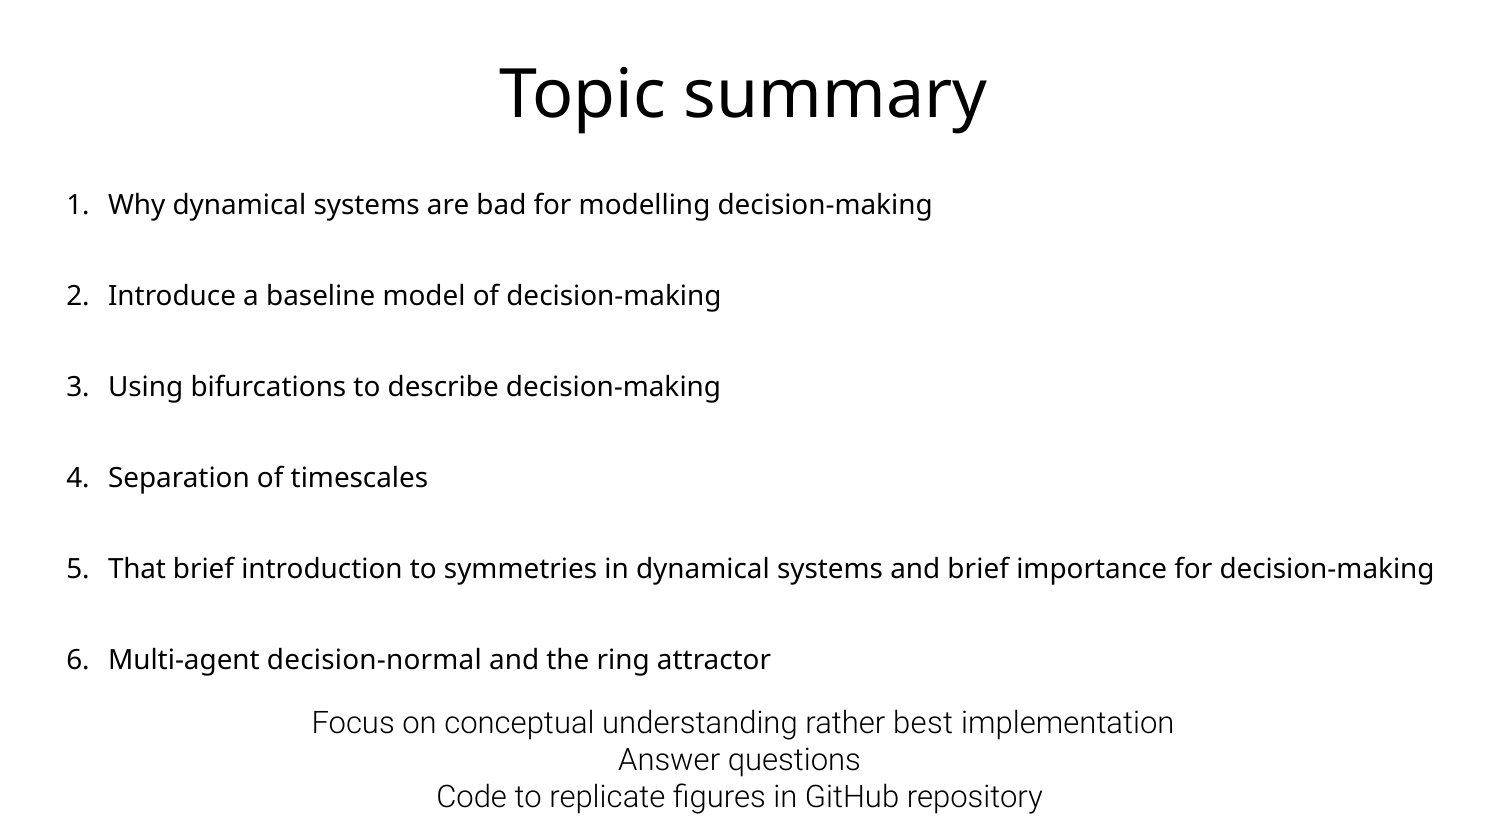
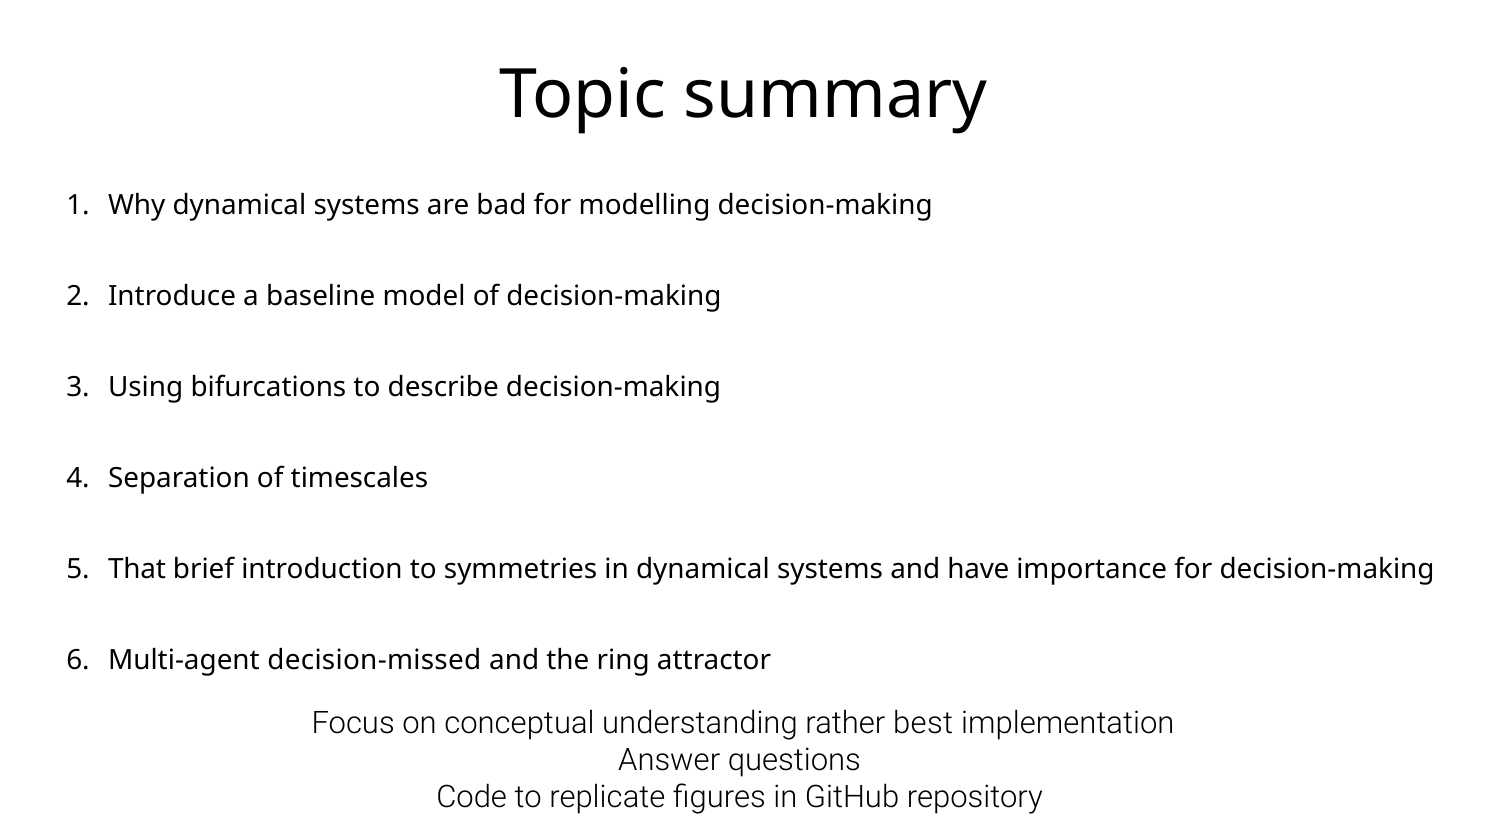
and brief: brief -> have
decision-normal: decision-normal -> decision-missed
